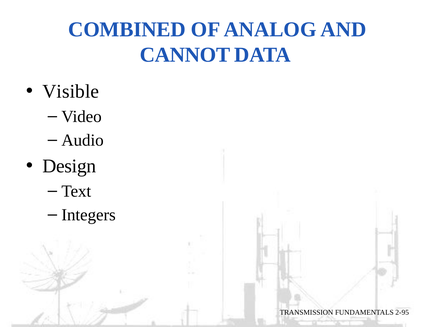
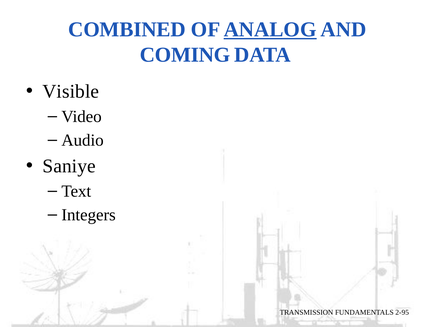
ANALOG underline: none -> present
CANNOT: CANNOT -> COMING
Design: Design -> Saniye
